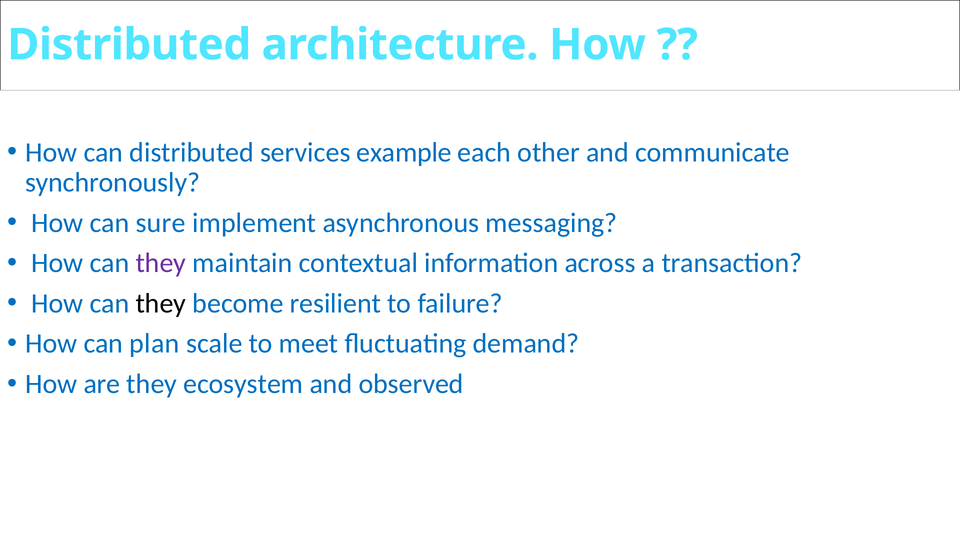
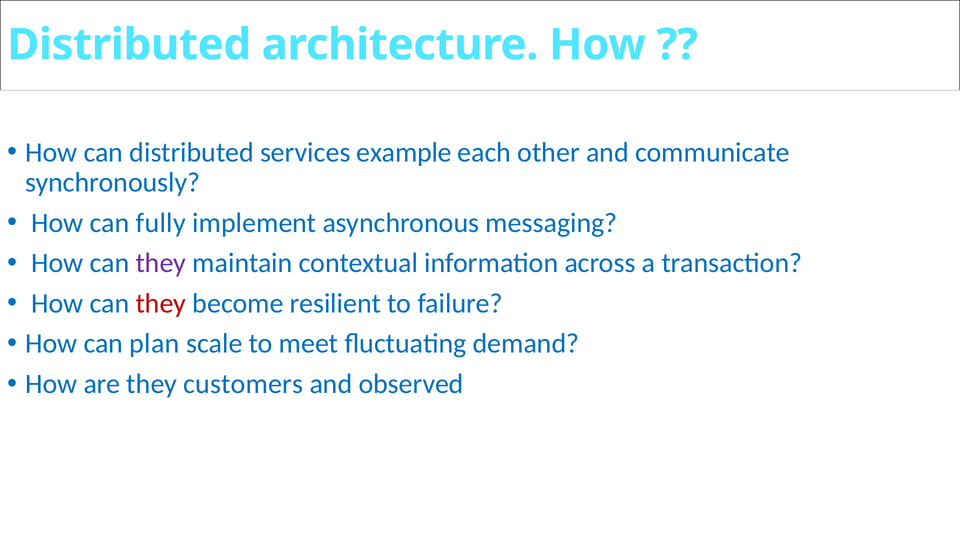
sure: sure -> fully
they at (161, 303) colour: black -> red
ecosystem: ecosystem -> customers
